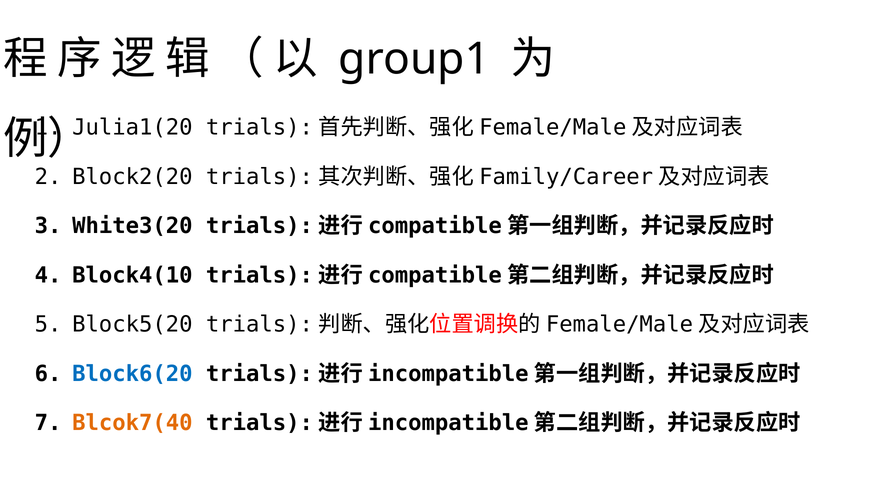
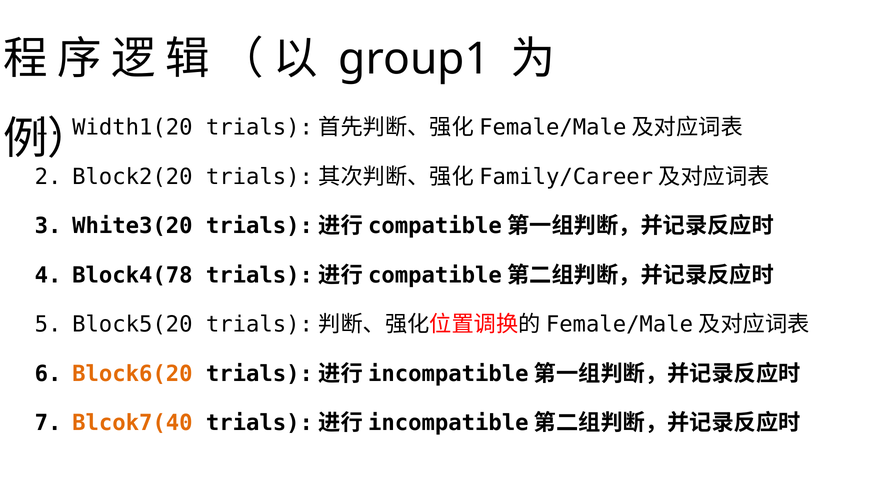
Julia1(20: Julia1(20 -> Width1(20
Block4(10: Block4(10 -> Block4(78
Block6(20 colour: blue -> orange
